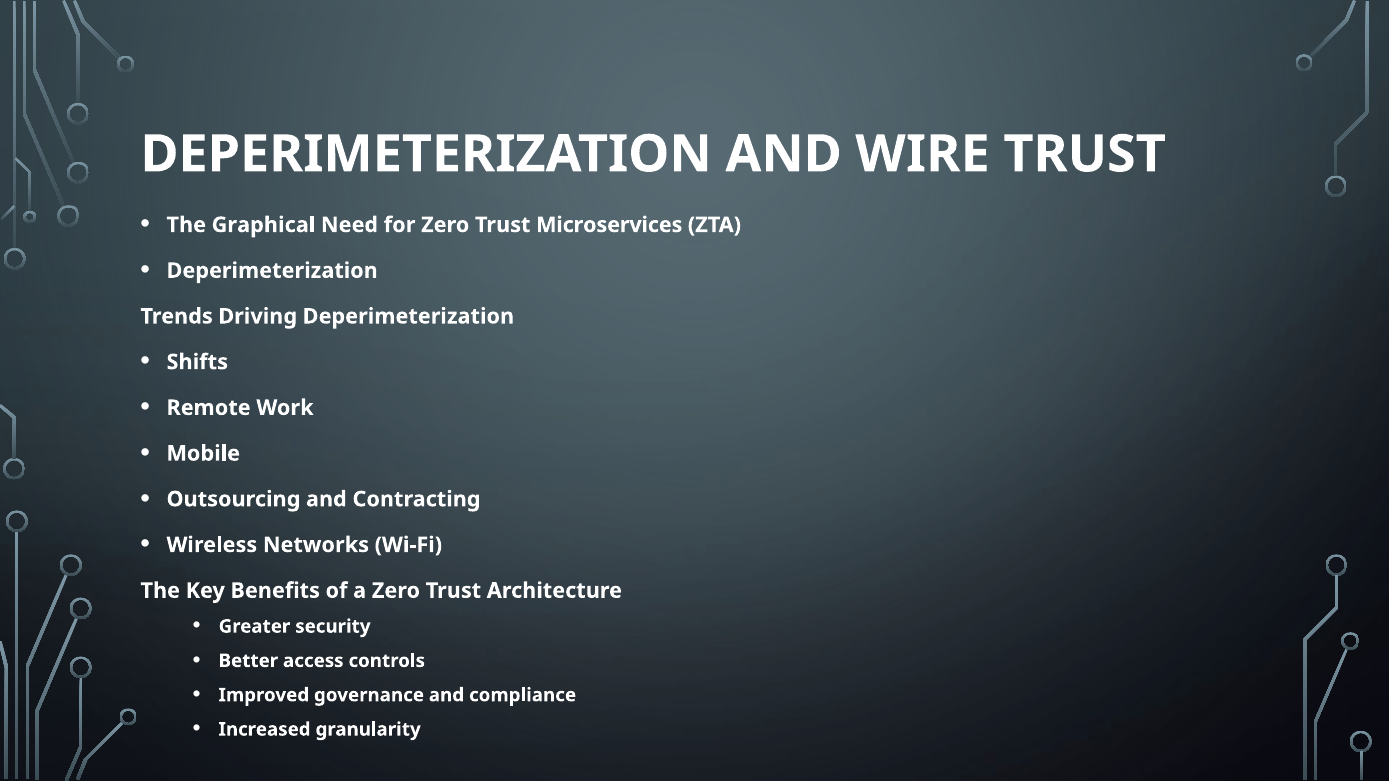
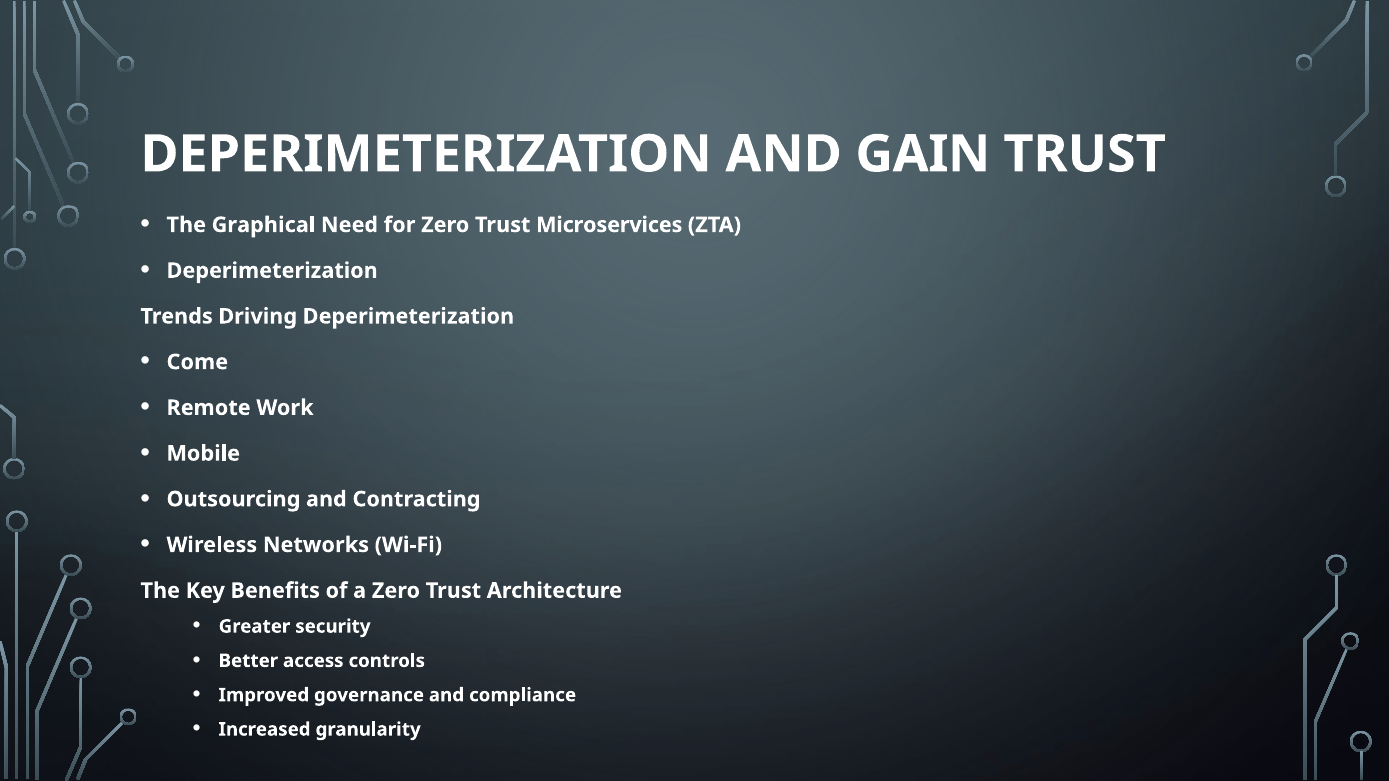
WIRE: WIRE -> GAIN
Shifts: Shifts -> Come
